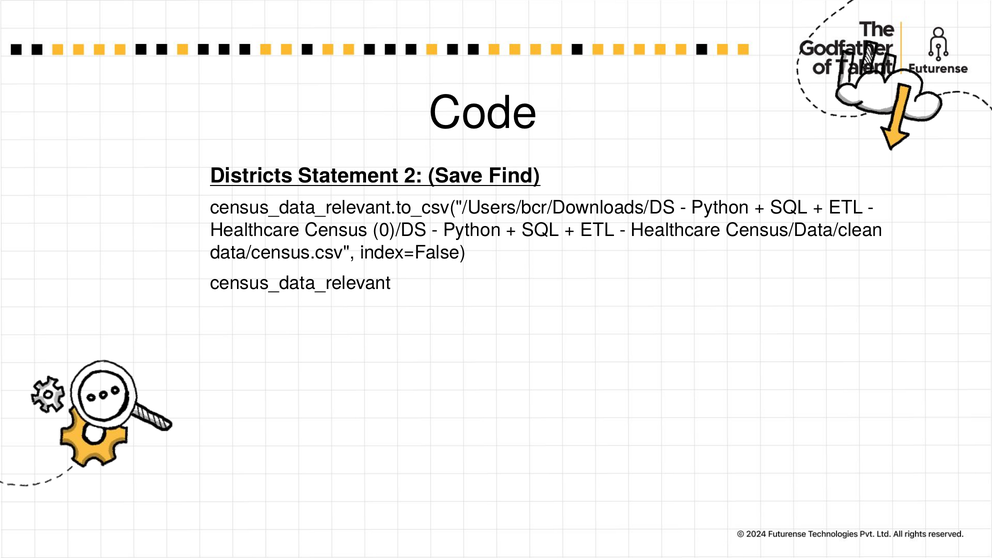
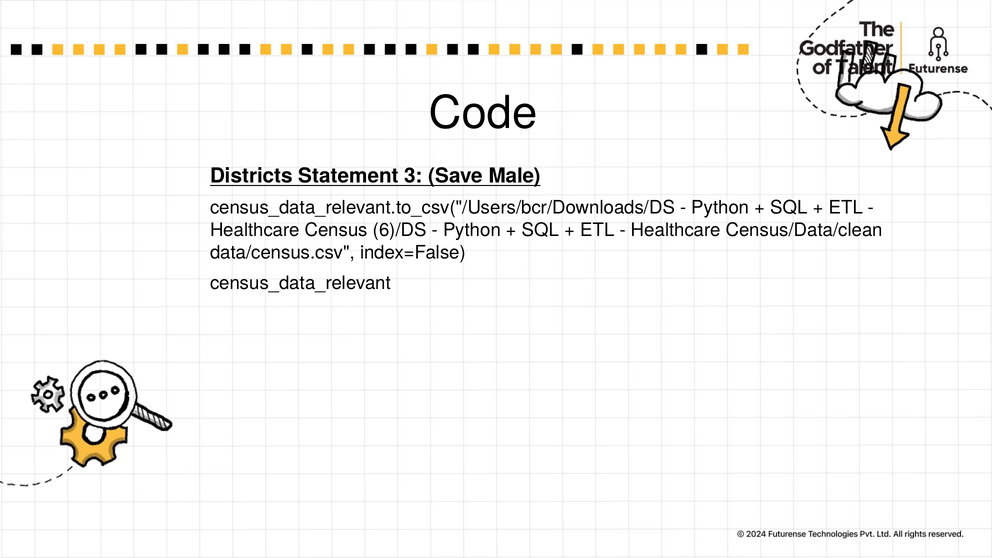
2: 2 -> 3
Find: Find -> Male
0)/DS: 0)/DS -> 6)/DS
